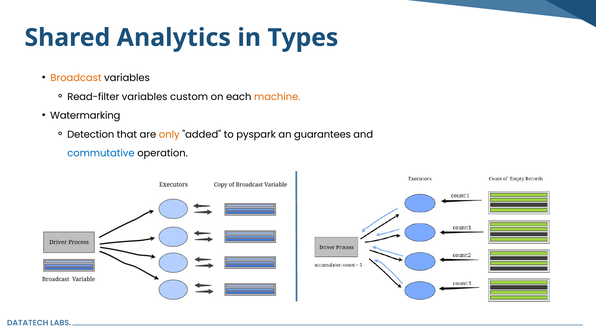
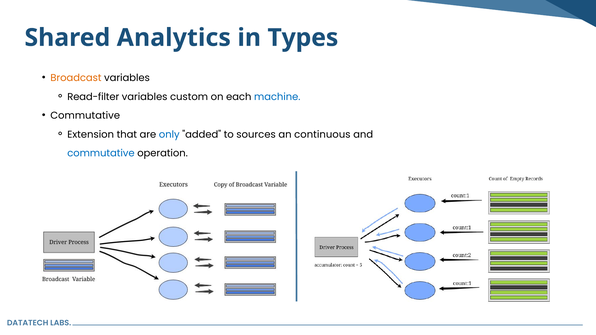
machine colour: orange -> blue
Watermarking at (85, 116): Watermarking -> Commutative
Detection: Detection -> Extension
only colour: orange -> blue
pyspark: pyspark -> sources
guarantees: guarantees -> continuous
